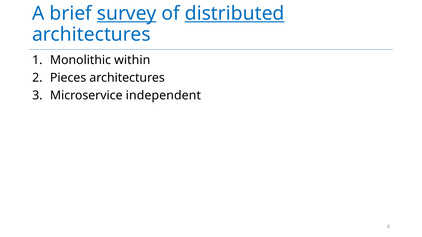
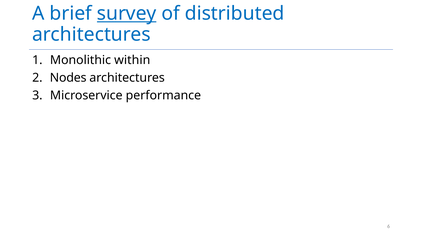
distributed underline: present -> none
Pieces: Pieces -> Nodes
independent: independent -> performance
